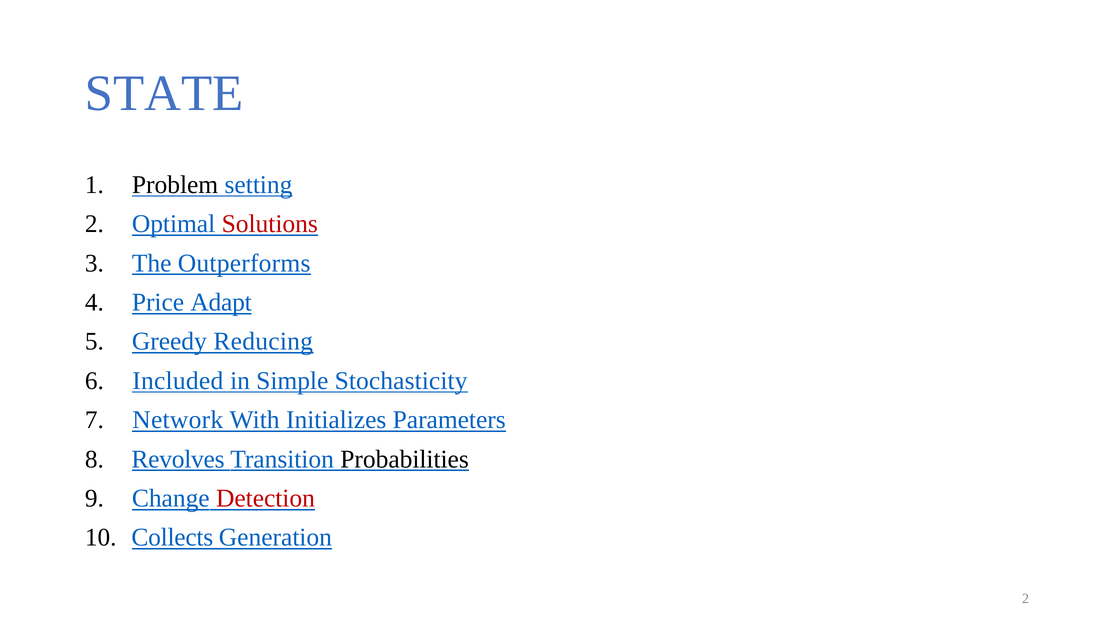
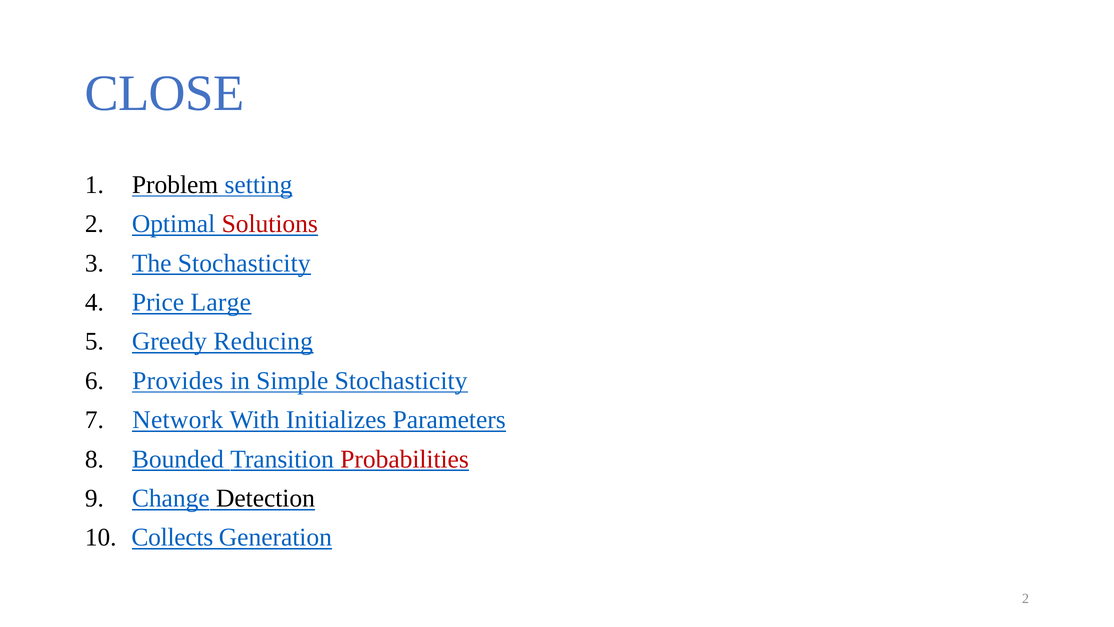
STATE: STATE -> CLOSE
The Outperforms: Outperforms -> Stochasticity
Adapt: Adapt -> Large
Included: Included -> Provides
Revolves: Revolves -> Bounded
Probabilities colour: black -> red
Detection colour: red -> black
